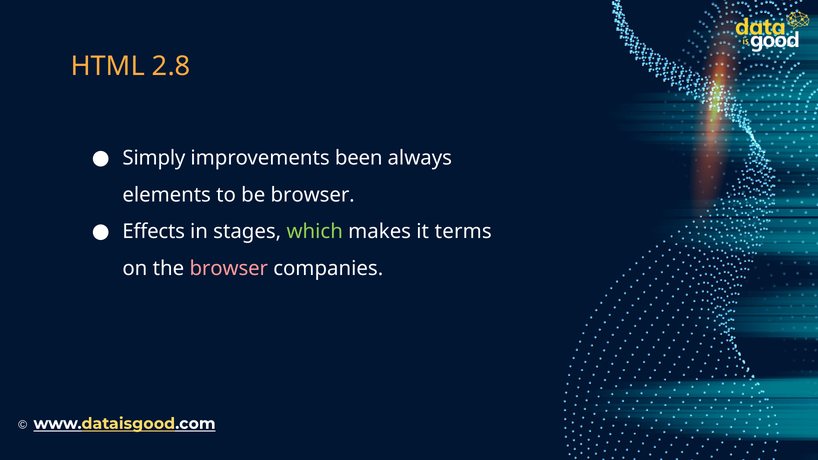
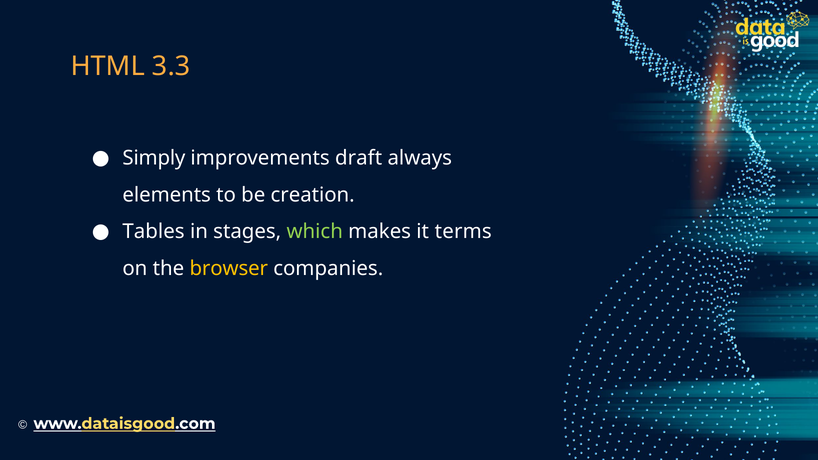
2.8: 2.8 -> 3.3
been: been -> draft
be browser: browser -> creation
Effects: Effects -> Tables
browser at (229, 269) colour: pink -> yellow
